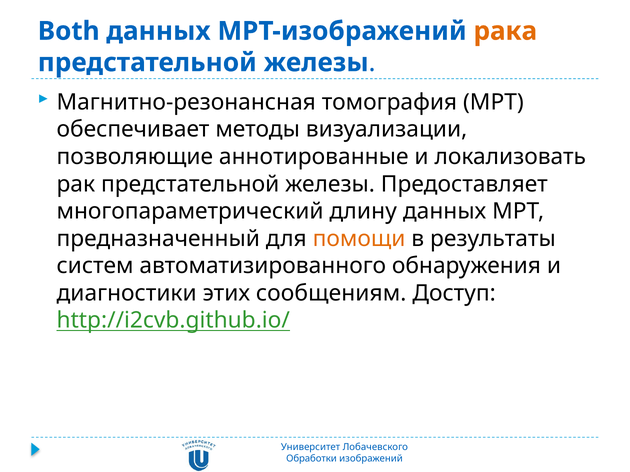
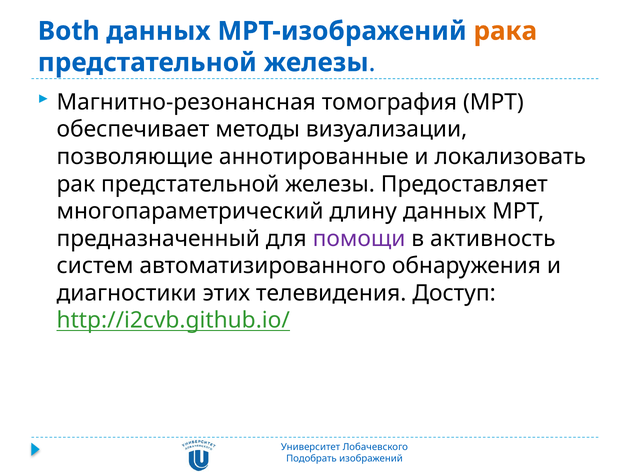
помощи colour: orange -> purple
результаты: результаты -> активность
сообщениям: сообщениям -> телевидения
Обработки: Обработки -> Подобрать
